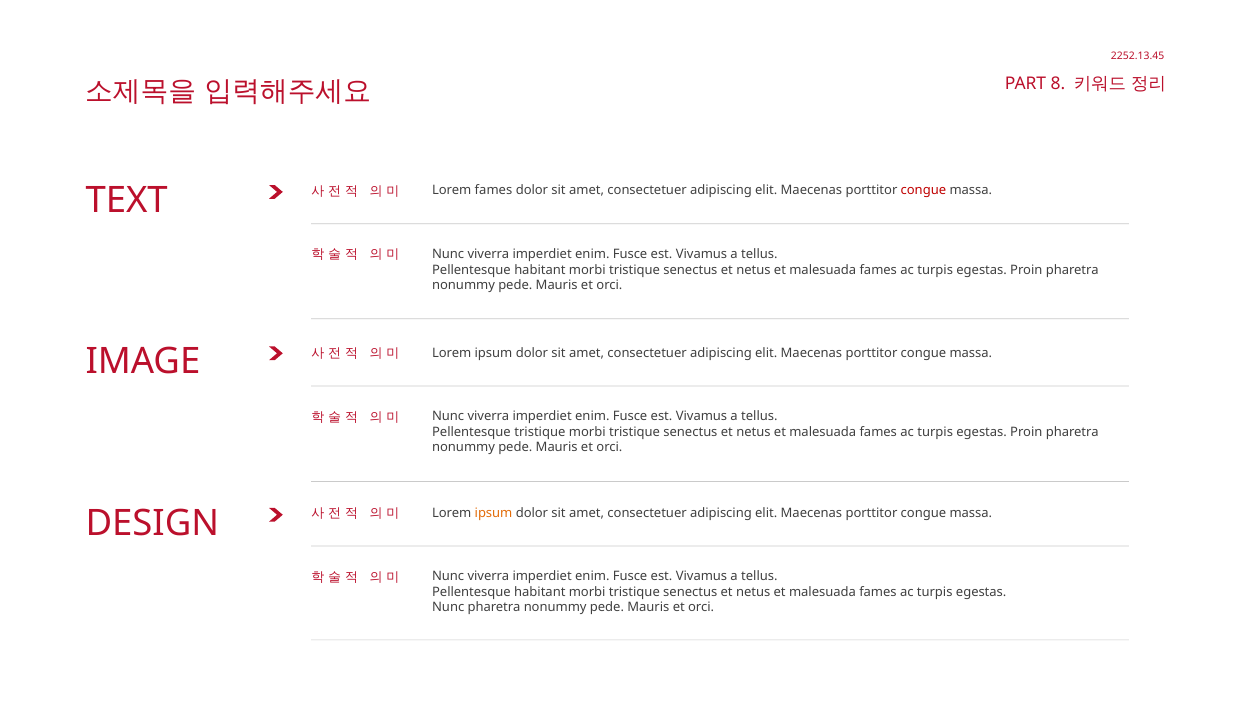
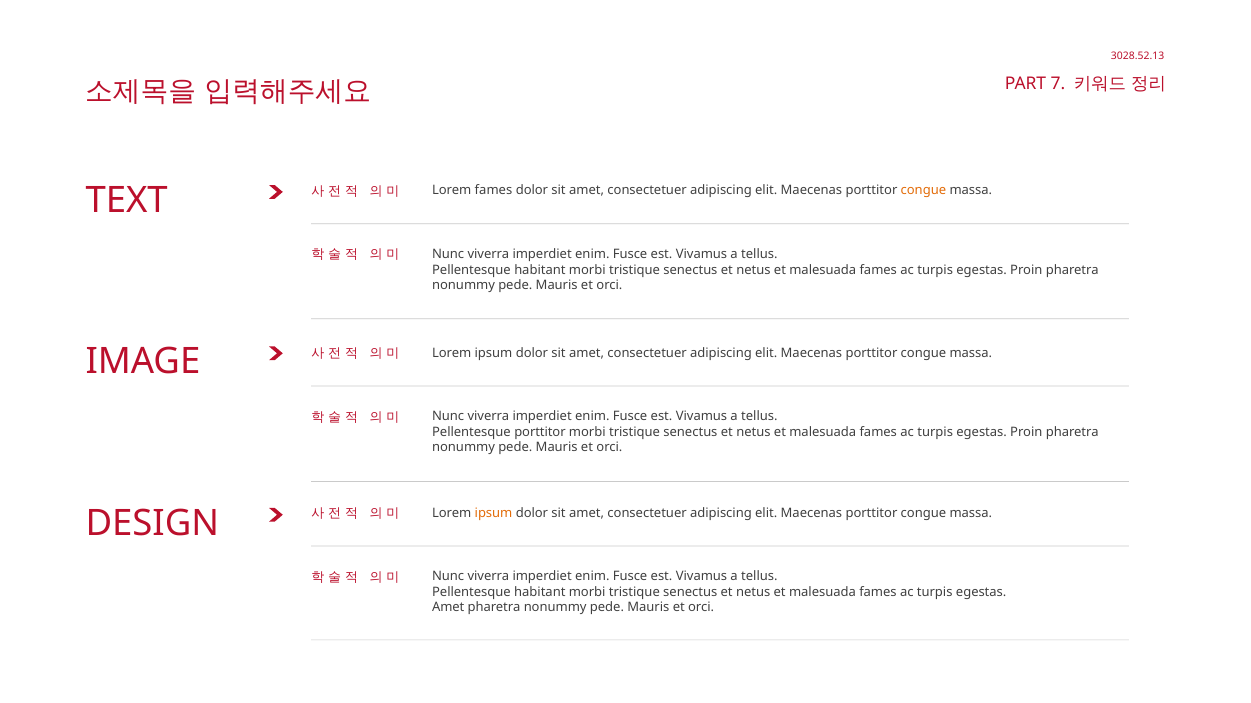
2252.13.45: 2252.13.45 -> 3028.52.13
8: 8 -> 7
congue at (923, 191) colour: red -> orange
Pellentesque tristique: tristique -> porttitor
Nunc at (448, 608): Nunc -> Amet
